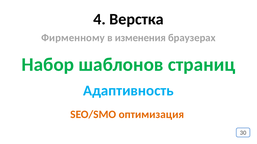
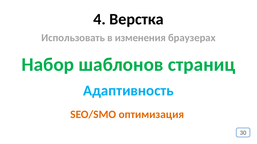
Фирменному: Фирменному -> Использовать
